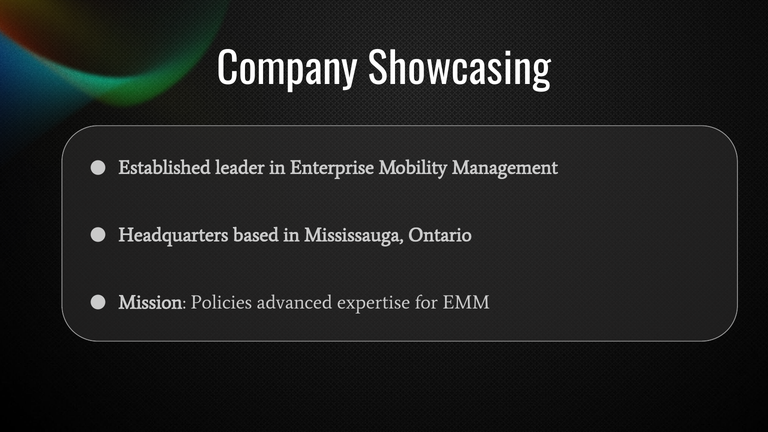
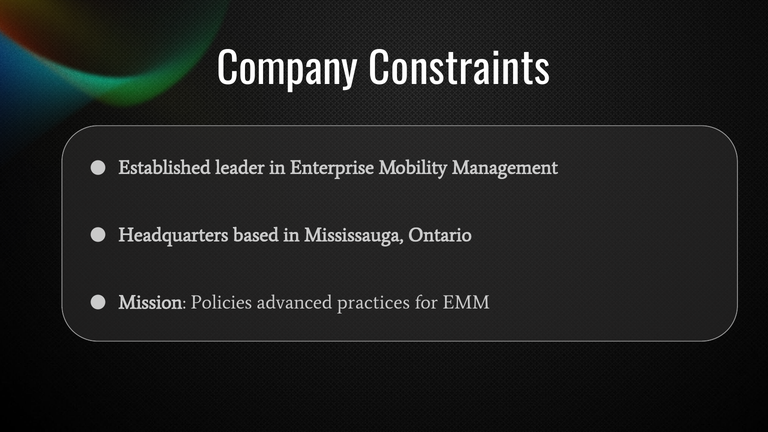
Showcasing: Showcasing -> Constraints
expertise: expertise -> practices
